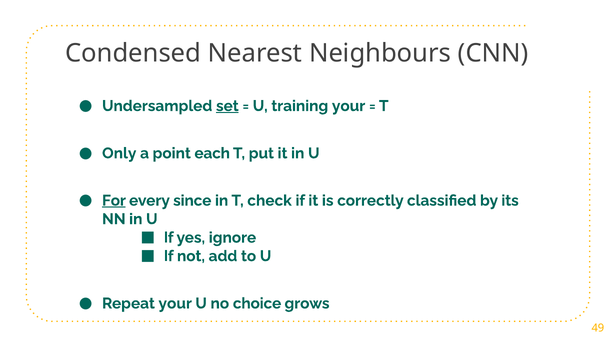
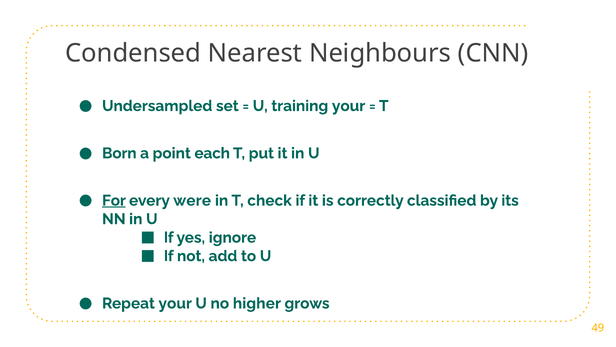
set underline: present -> none
Only: Only -> Born
since: since -> were
choice: choice -> higher
